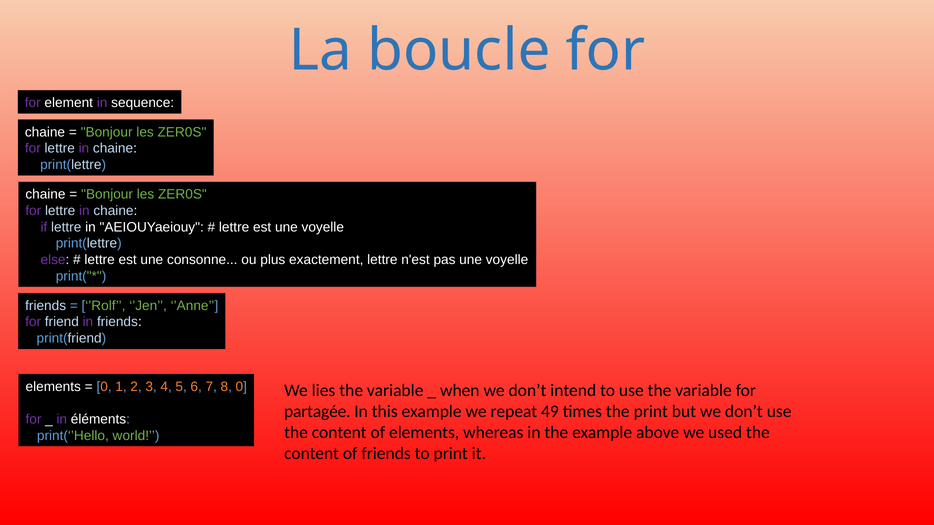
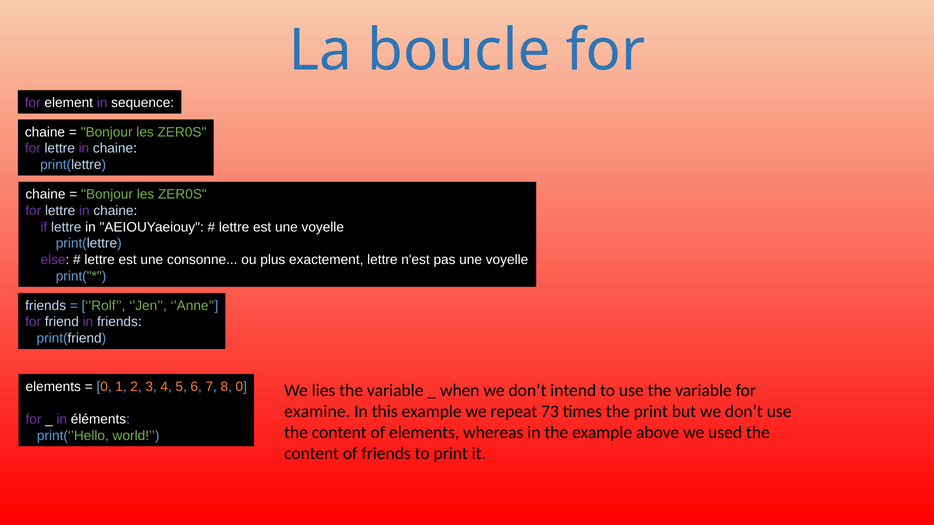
partagée: partagée -> examine
49: 49 -> 73
